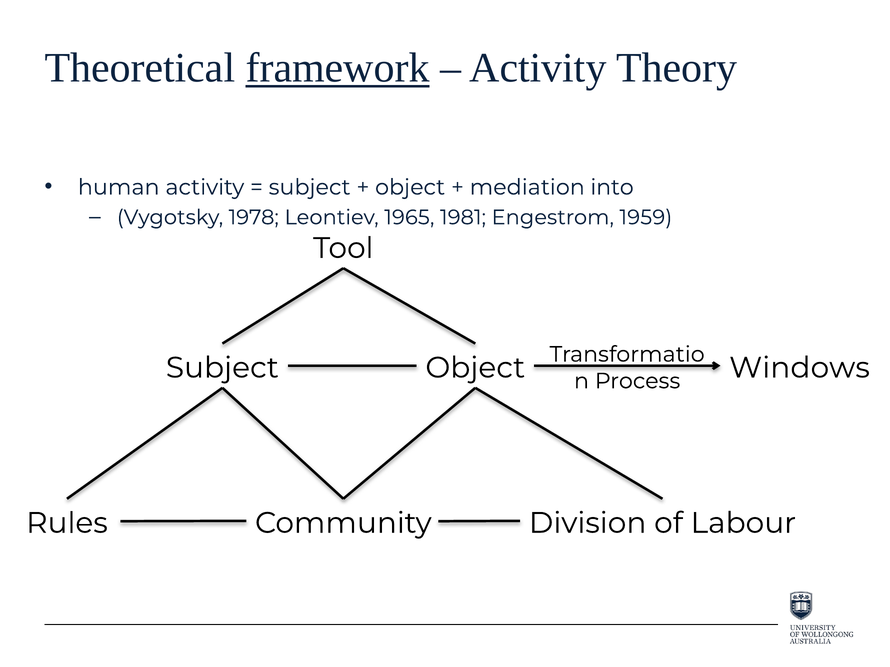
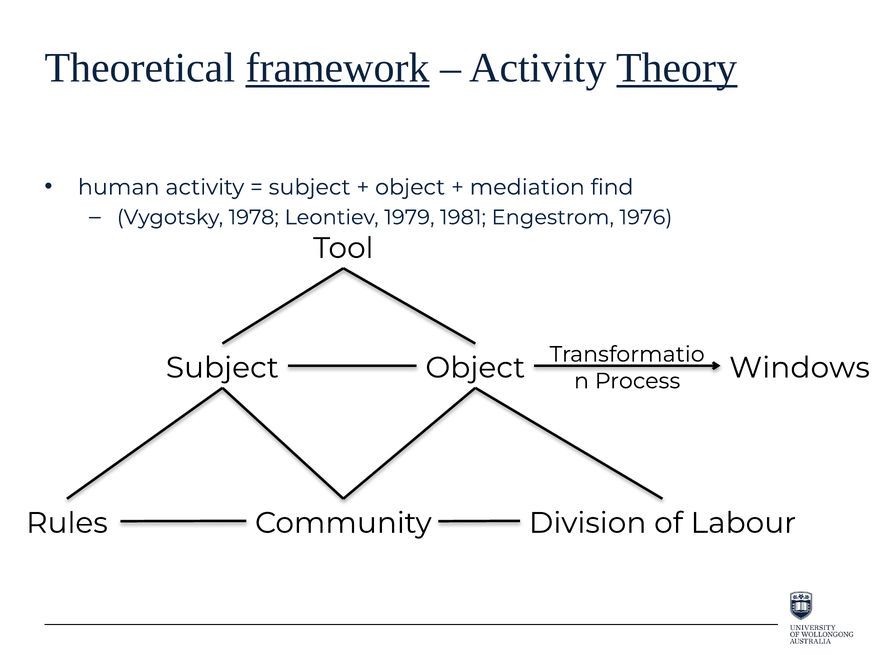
Theory underline: none -> present
into: into -> find
1965: 1965 -> 1979
1959: 1959 -> 1976
